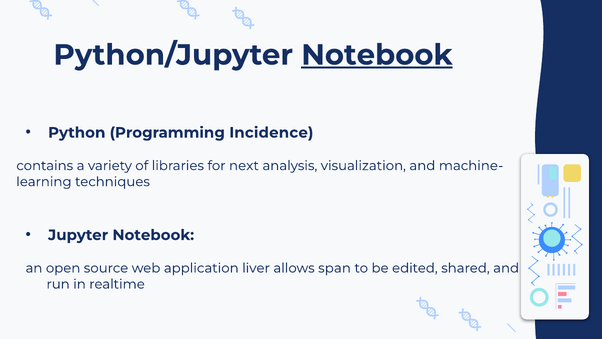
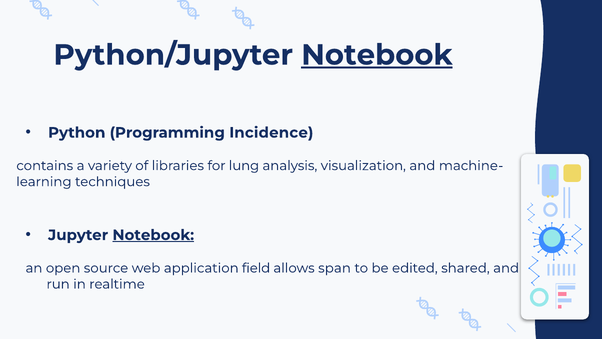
next: next -> lung
Notebook at (153, 235) underline: none -> present
liver: liver -> field
